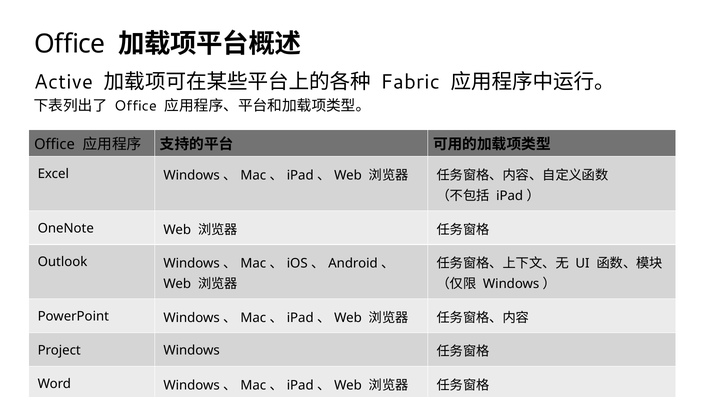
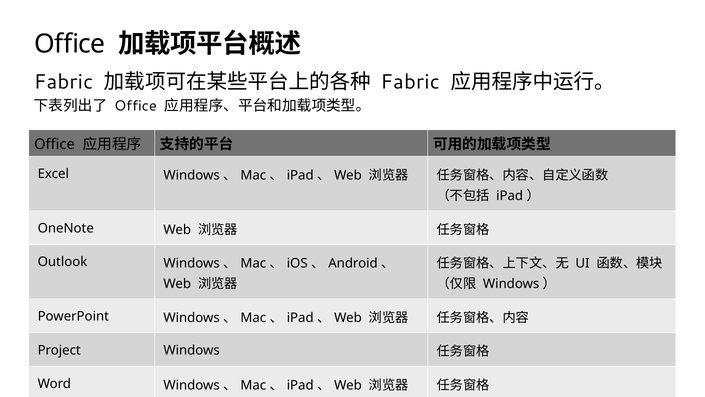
Active at (63, 82): Active -> Fabric
